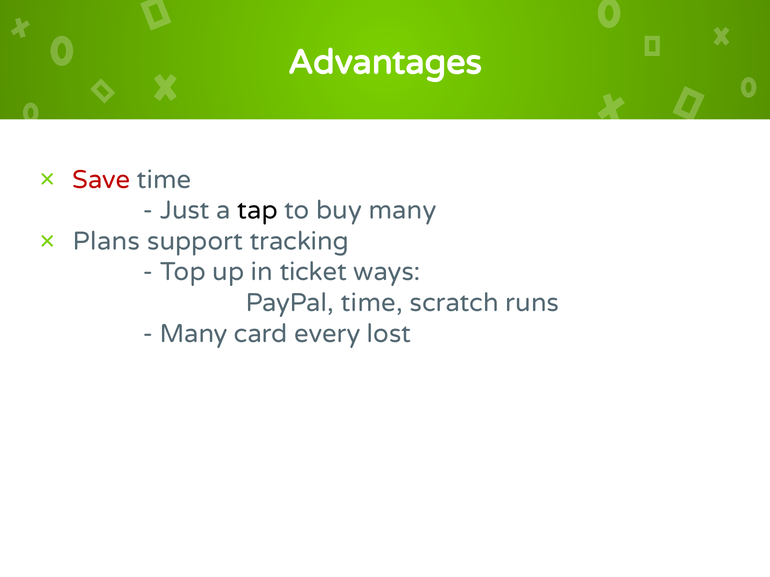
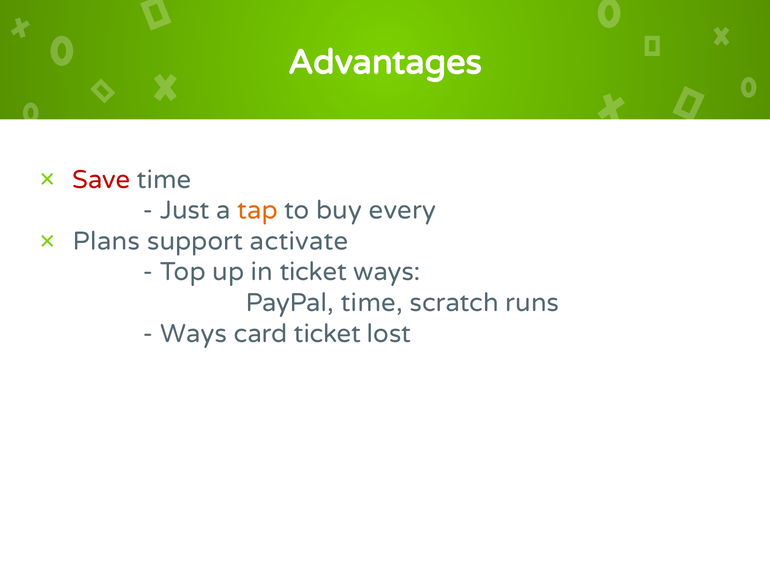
tap colour: black -> orange
buy many: many -> every
tracking: tracking -> activate
Many at (194, 334): Many -> Ways
card every: every -> ticket
